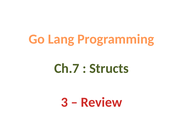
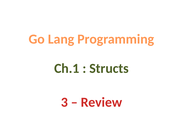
Ch.7: Ch.7 -> Ch.1
